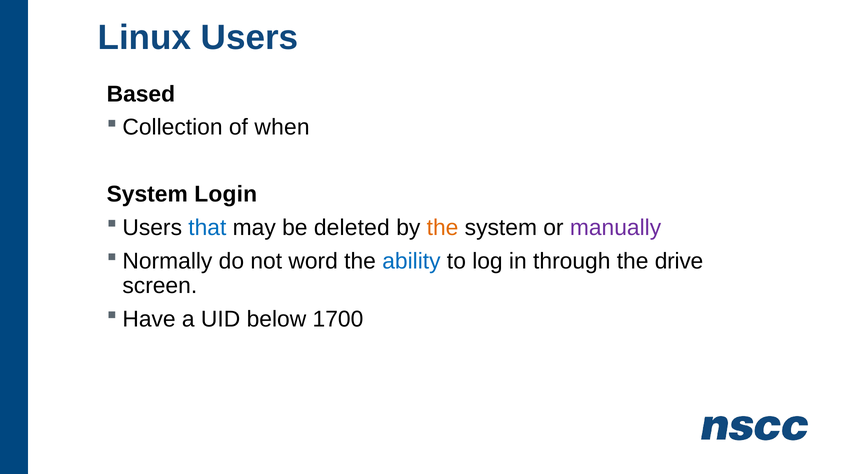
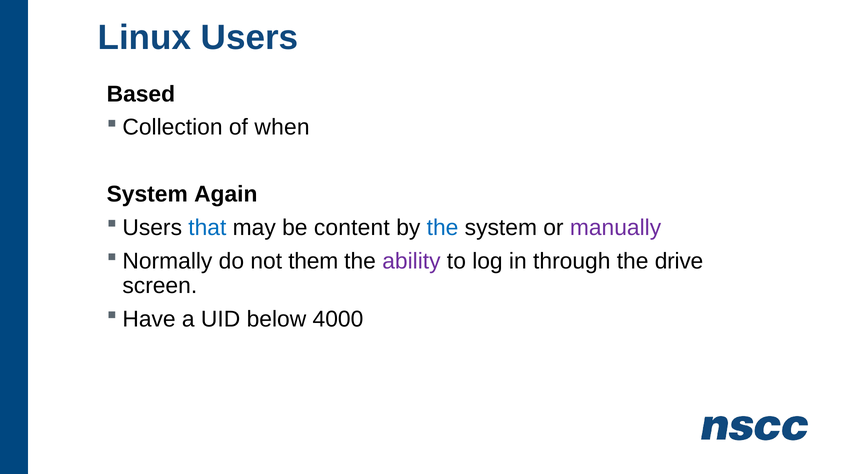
Login: Login -> Again
deleted: deleted -> content
the at (443, 227) colour: orange -> blue
word: word -> them
ability colour: blue -> purple
1700: 1700 -> 4000
